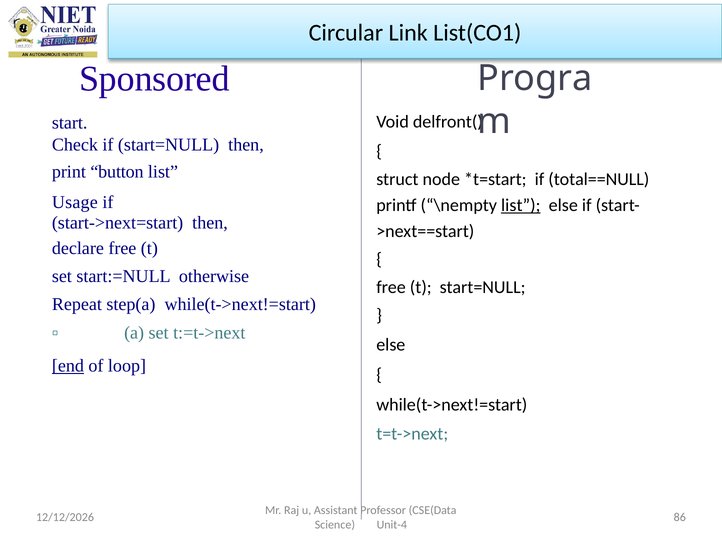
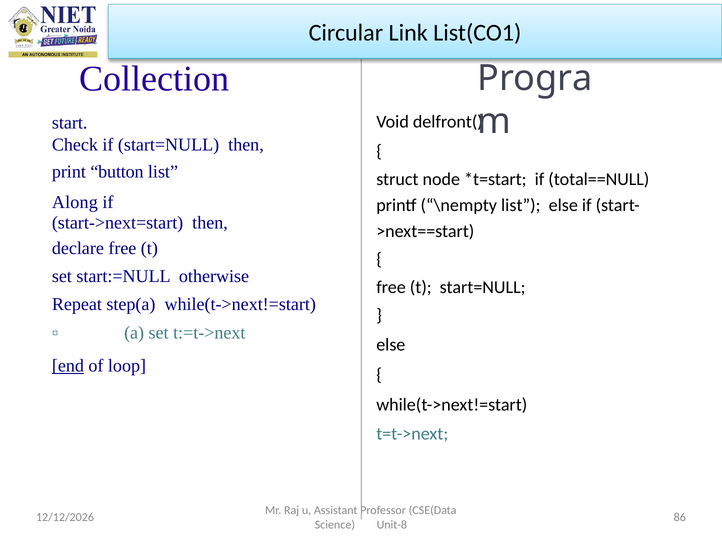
Sponsored: Sponsored -> Collection
Usage: Usage -> Along
list at (521, 205) underline: present -> none
Unit-4: Unit-4 -> Unit-8
